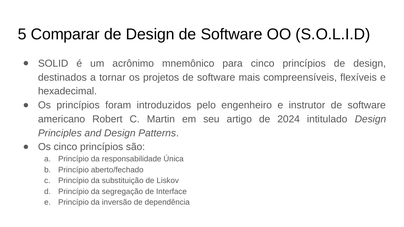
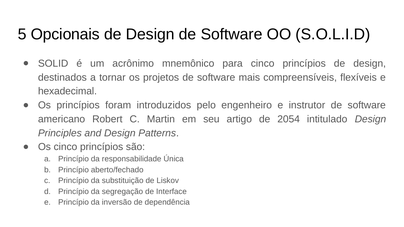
Comparar: Comparar -> Opcionais
2024: 2024 -> 2054
